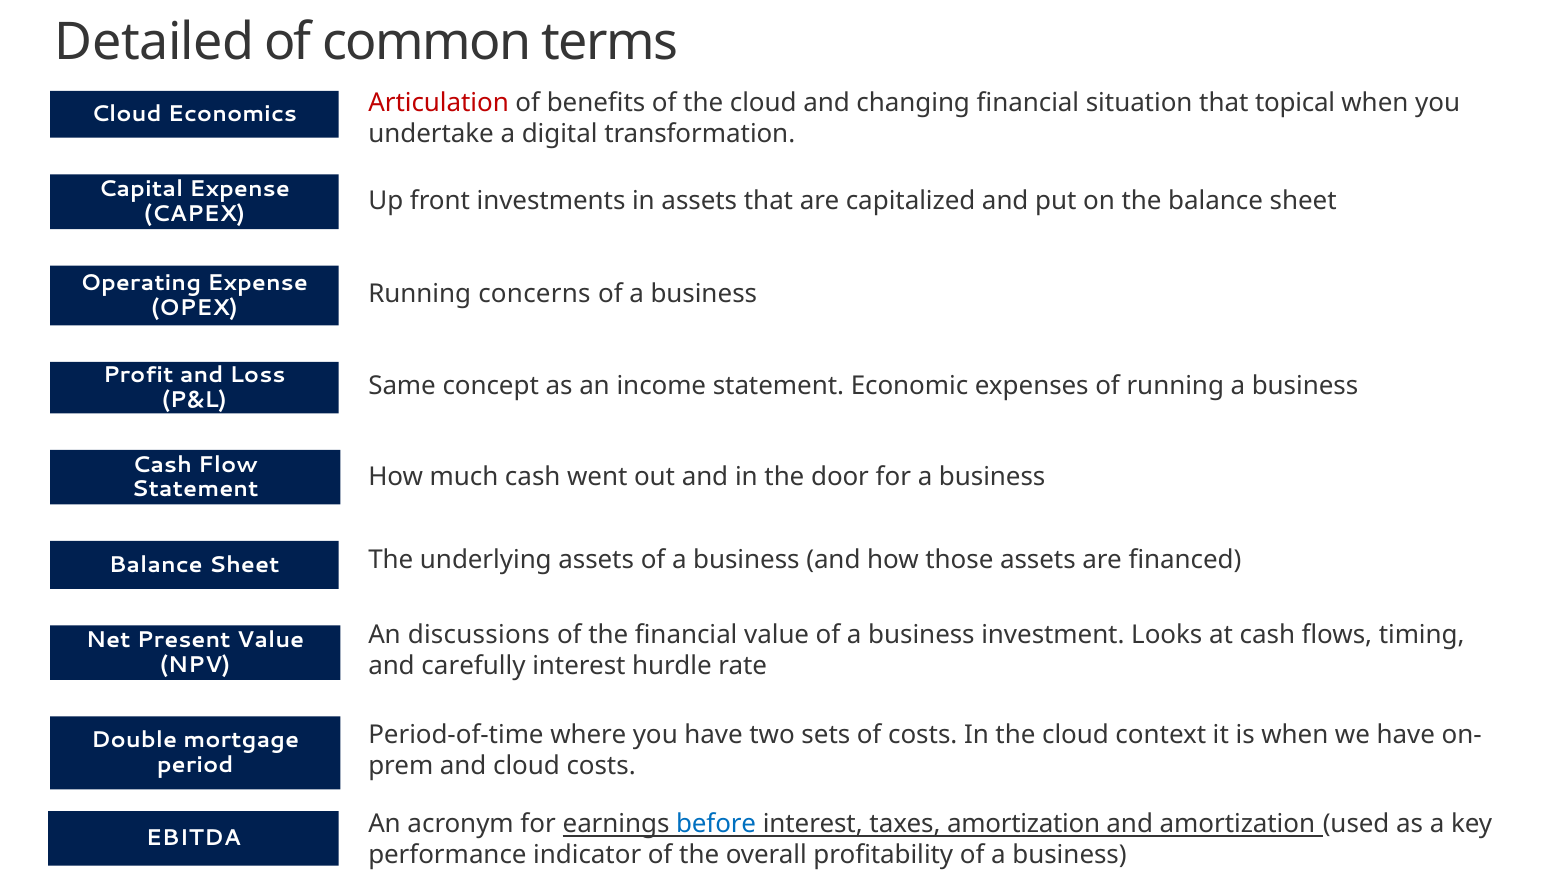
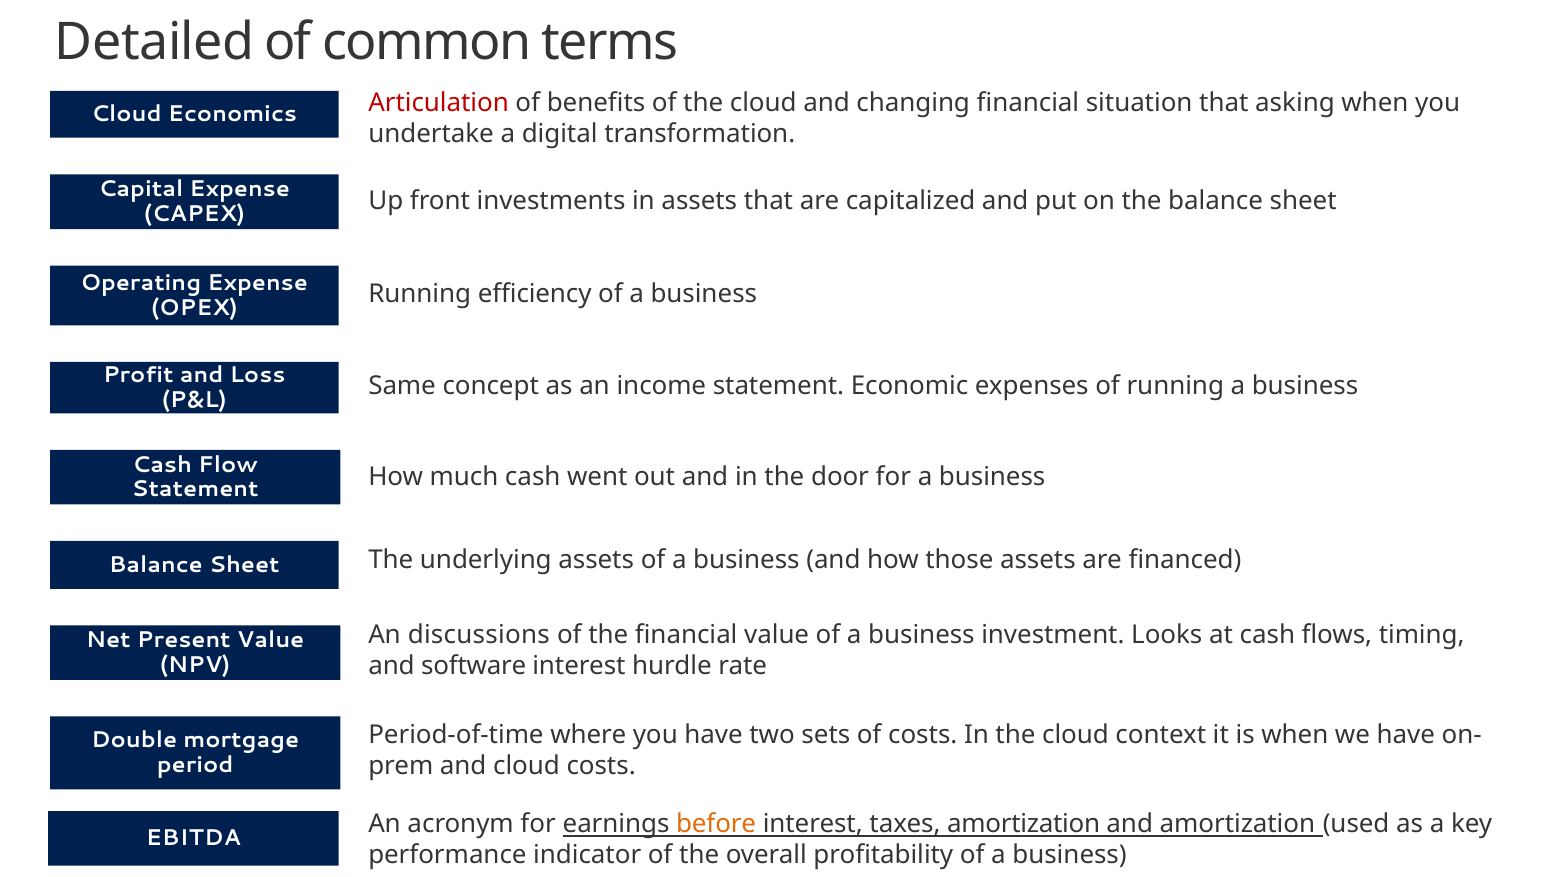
topical: topical -> asking
concerns: concerns -> efficiency
carefully: carefully -> software
before colour: blue -> orange
